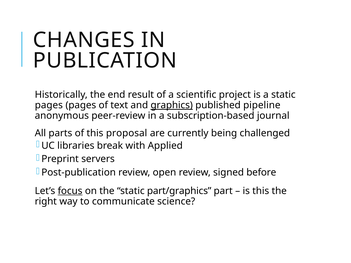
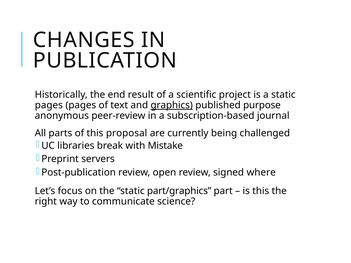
pipeline: pipeline -> purpose
Applied: Applied -> Mistake
before: before -> where
focus underline: present -> none
